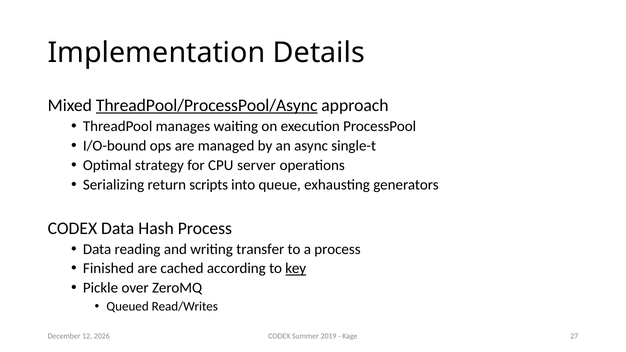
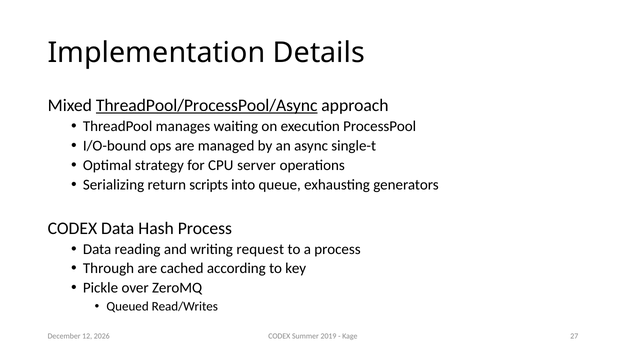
transfer: transfer -> request
Finished: Finished -> Through
key underline: present -> none
